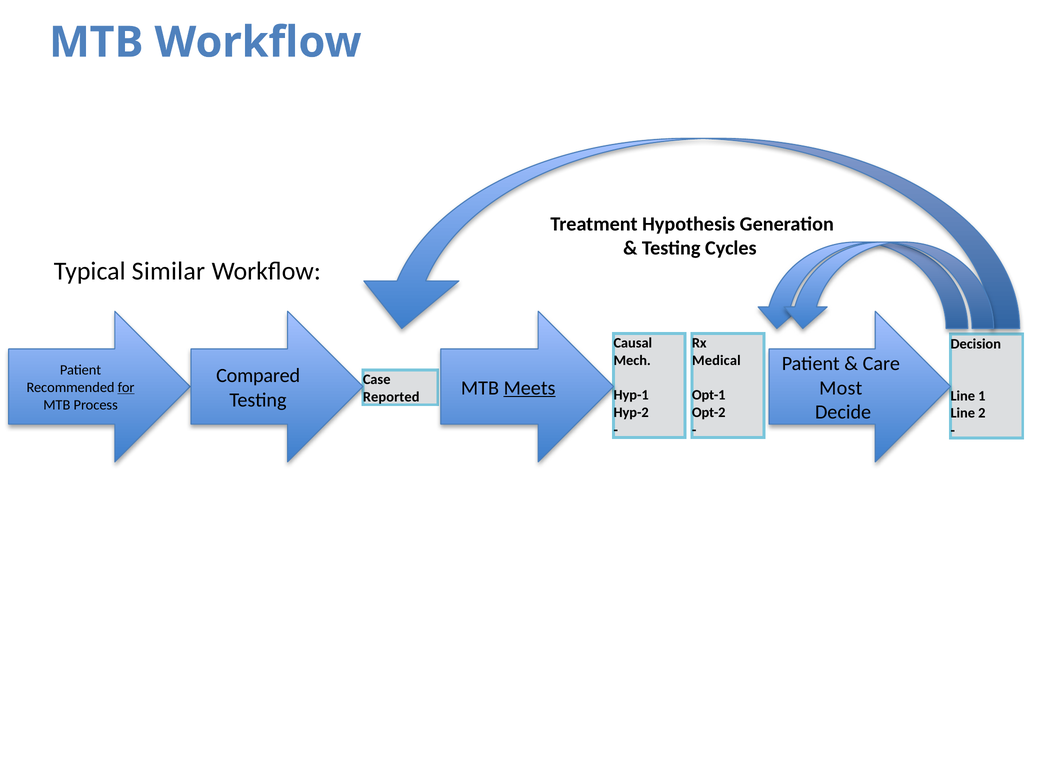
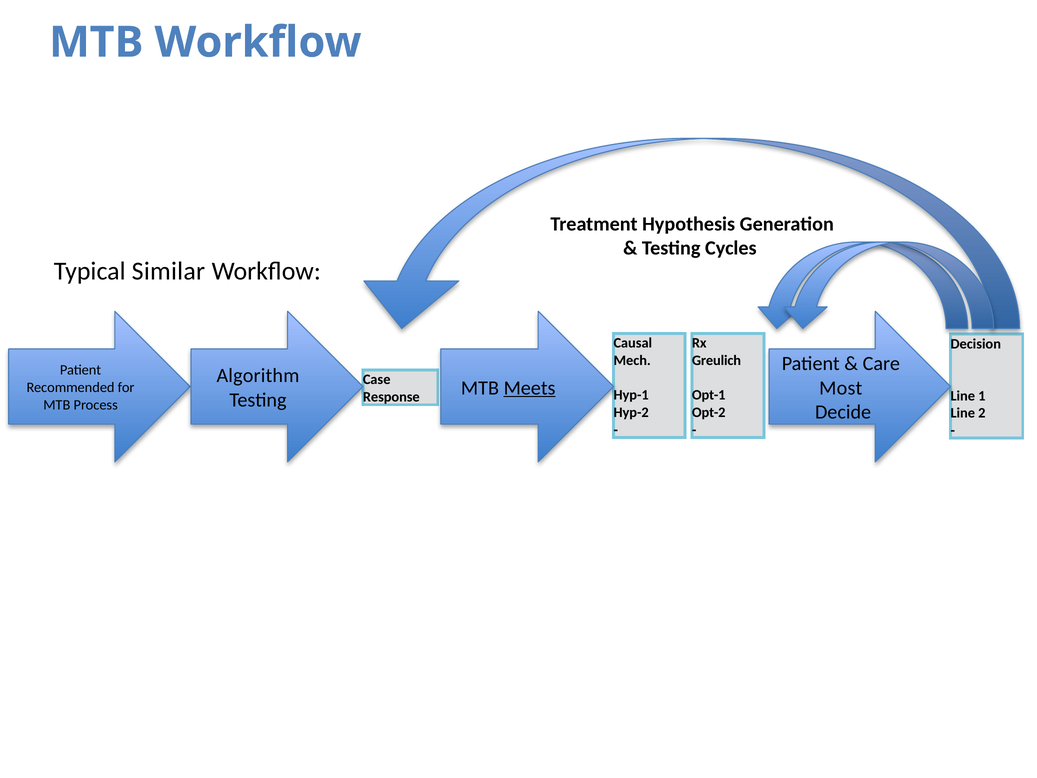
Medical: Medical -> Greulich
Compared: Compared -> Algorithm
for underline: present -> none
Reported: Reported -> Response
